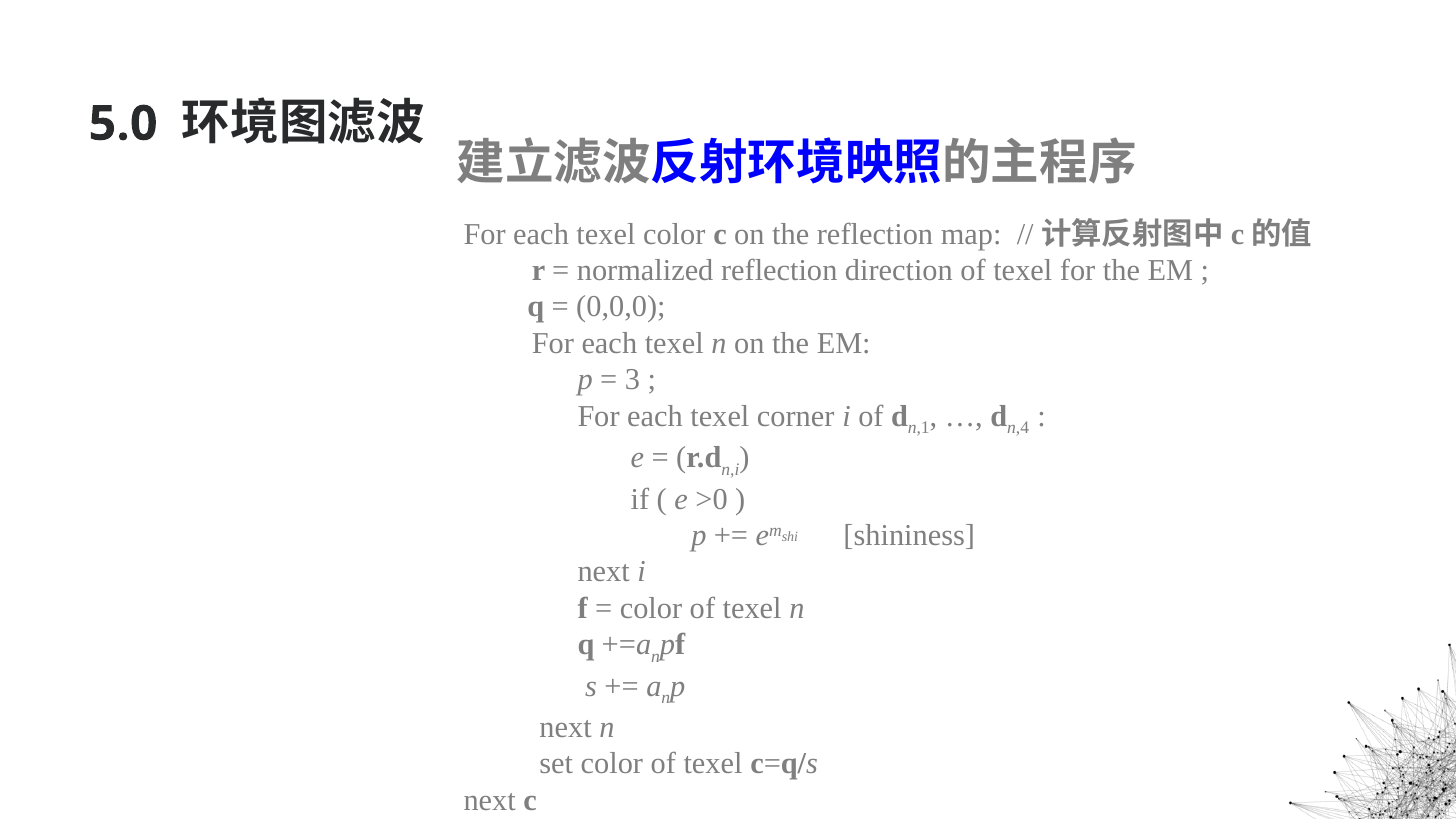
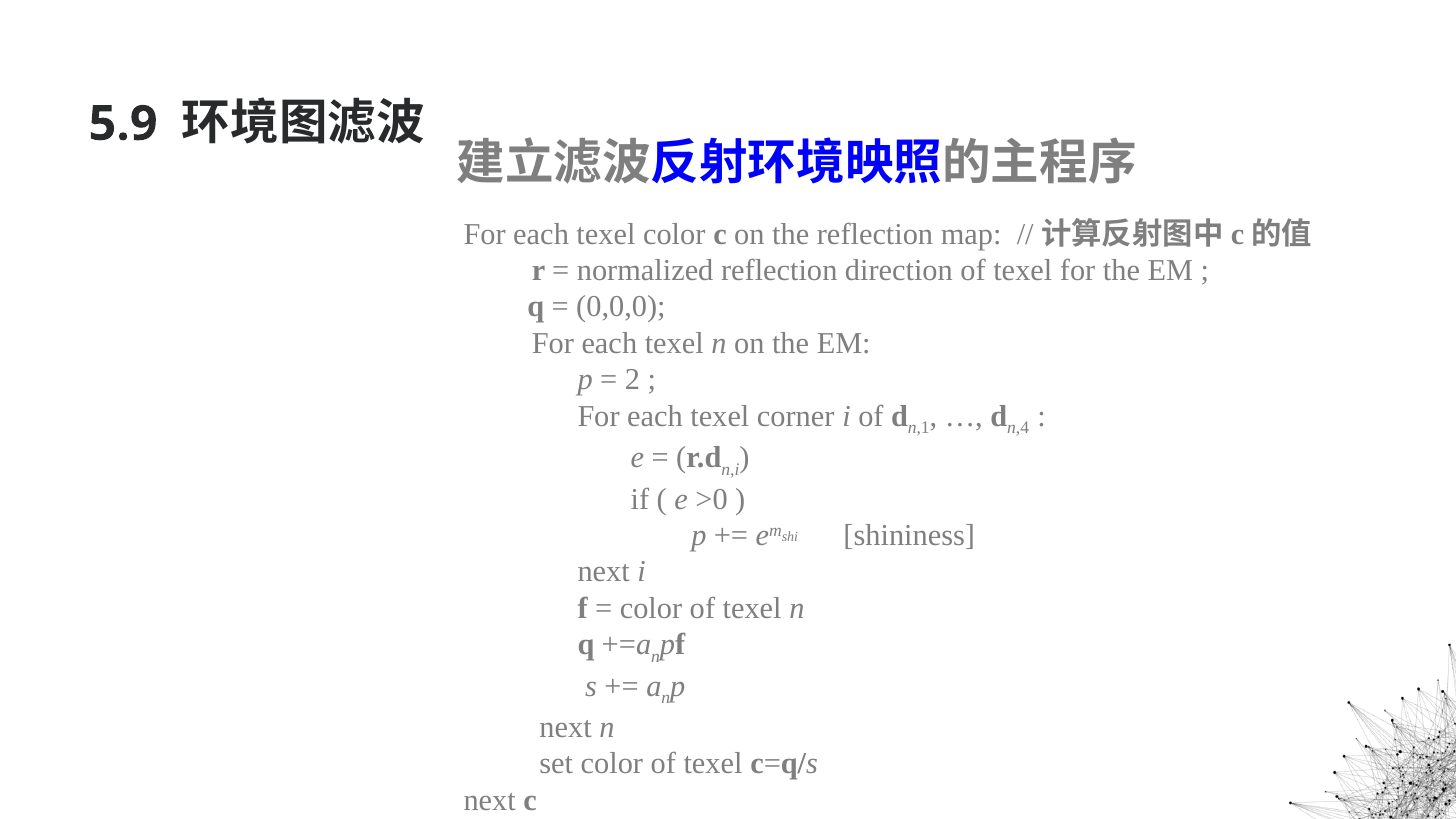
5.0: 5.0 -> 5.9
3: 3 -> 2
